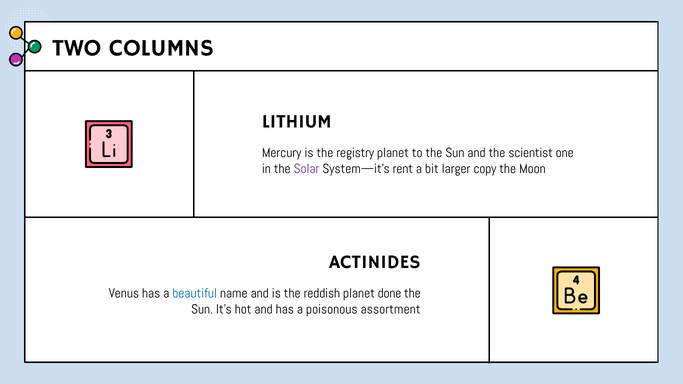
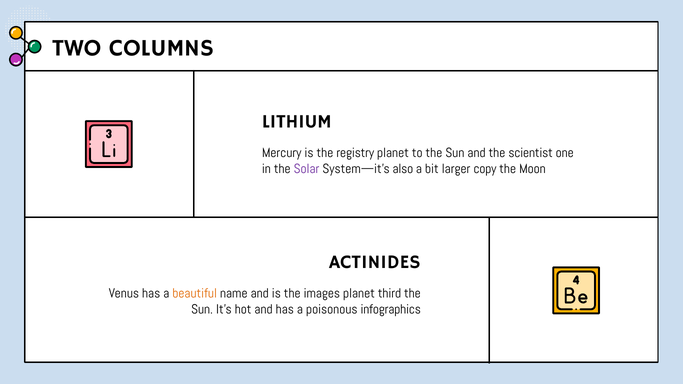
rent: rent -> also
beautiful colour: blue -> orange
reddish: reddish -> images
done: done -> third
assortment: assortment -> infographics
